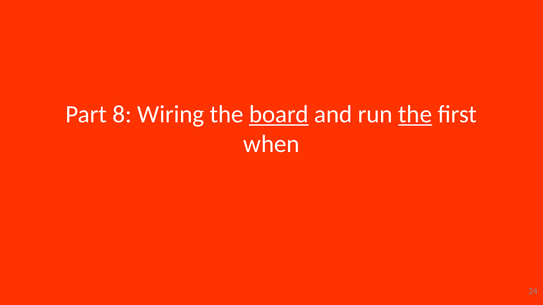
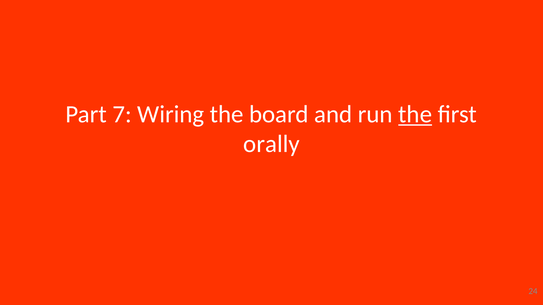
8: 8 -> 7
board underline: present -> none
when: when -> orally
